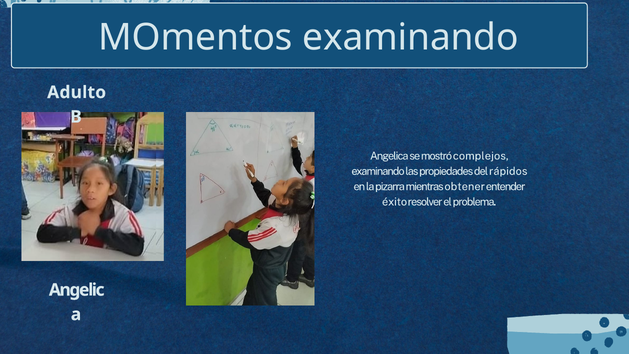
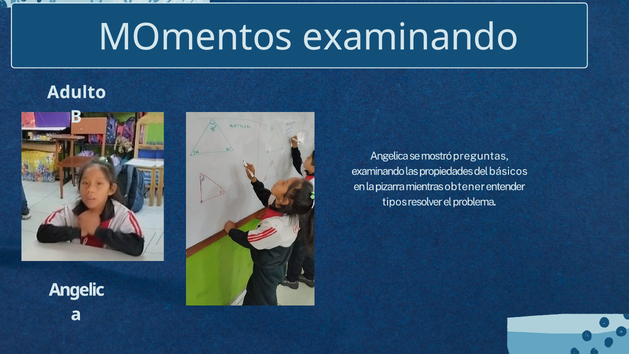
complejos: complejos -> preguntas
rápidos: rápidos -> básicos
éxito: éxito -> tipos
